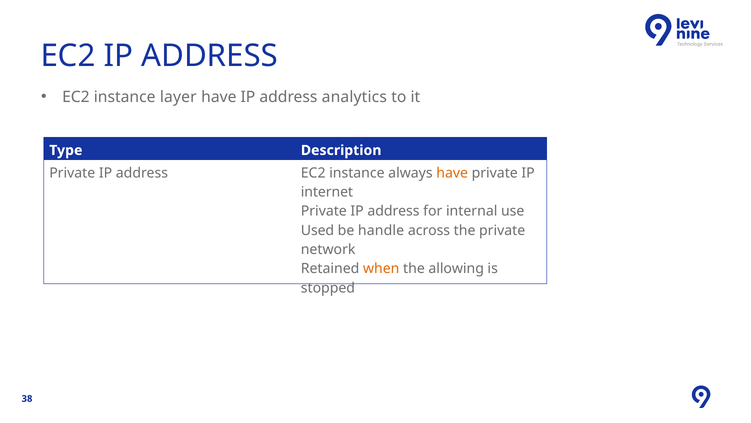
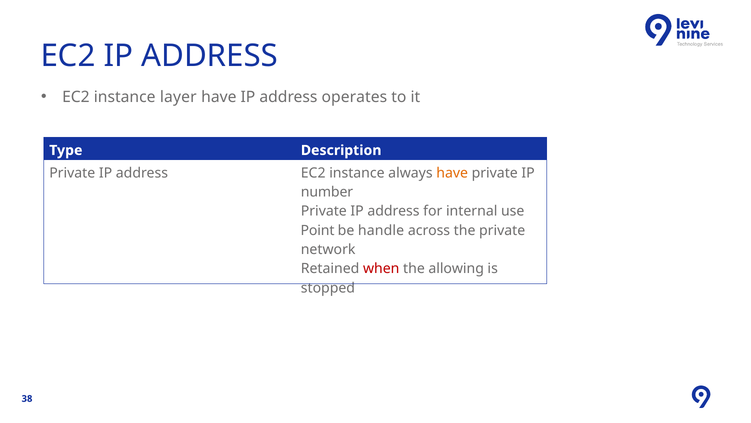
analytics: analytics -> operates
internet: internet -> number
Used: Used -> Point
when colour: orange -> red
